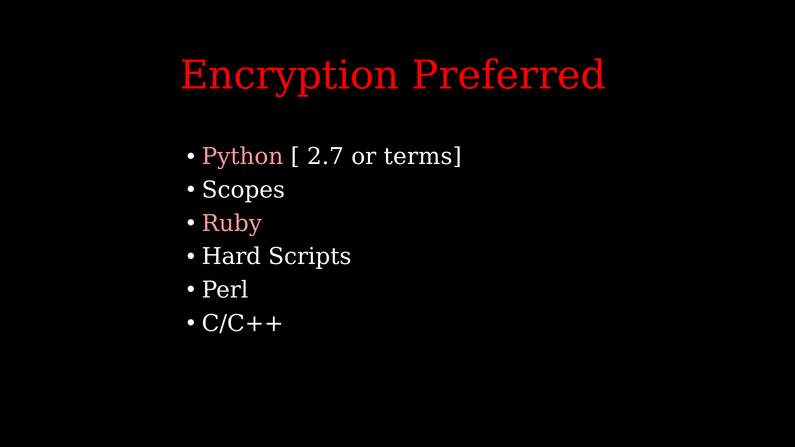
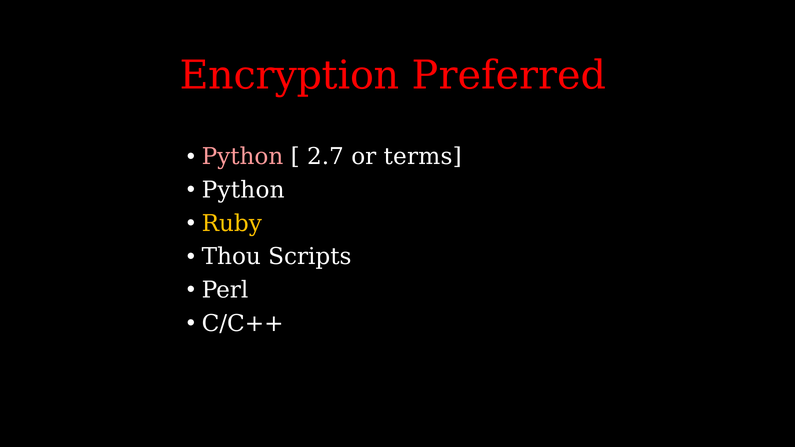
Scopes at (243, 190): Scopes -> Python
Ruby colour: pink -> yellow
Hard: Hard -> Thou
